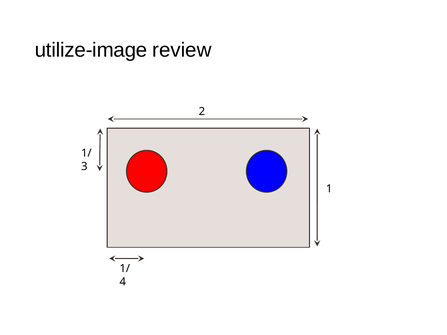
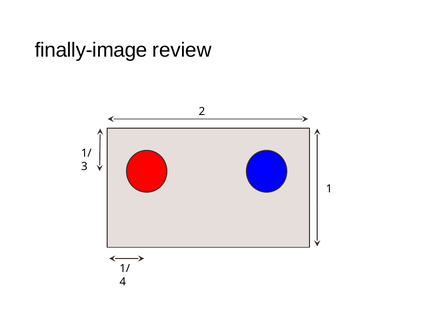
utilize-image: utilize-image -> finally-image
